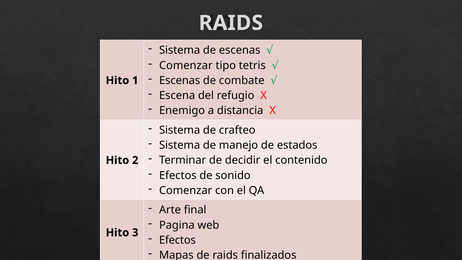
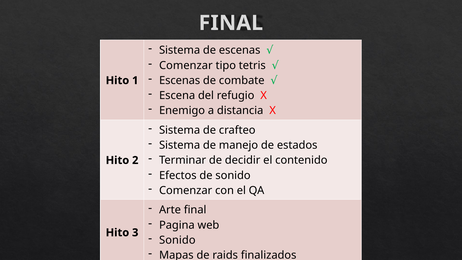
RAIDS at (231, 23): RAIDS -> FINAL
Efectos at (177, 240): Efectos -> Sonido
